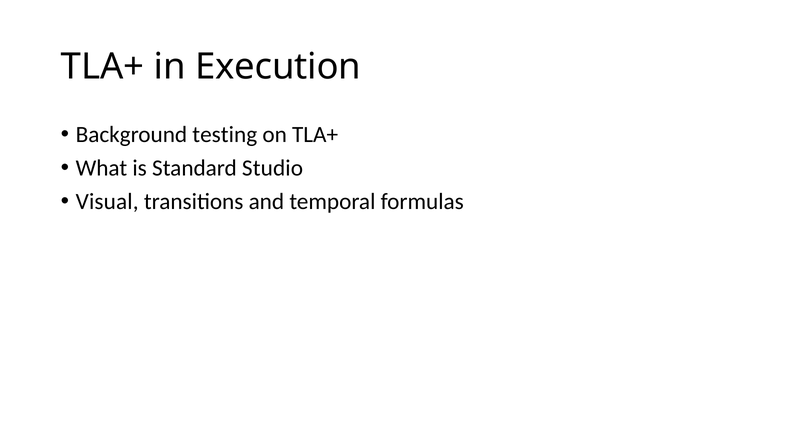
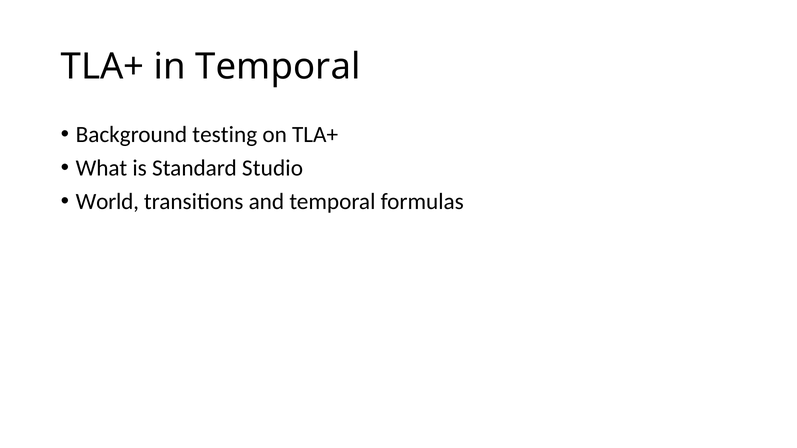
in Execution: Execution -> Temporal
Visual: Visual -> World
